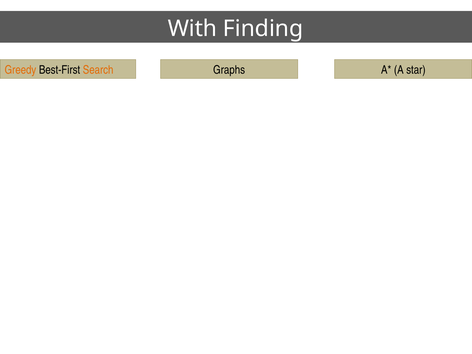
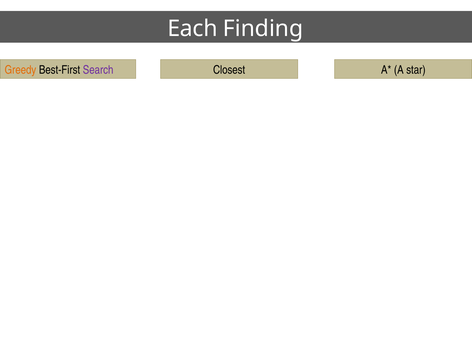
With: With -> Each
Search colour: orange -> purple
Graphs: Graphs -> Closest
